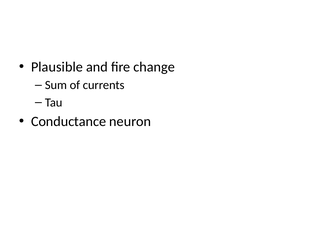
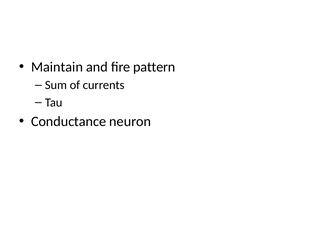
Plausible: Plausible -> Maintain
change: change -> pattern
